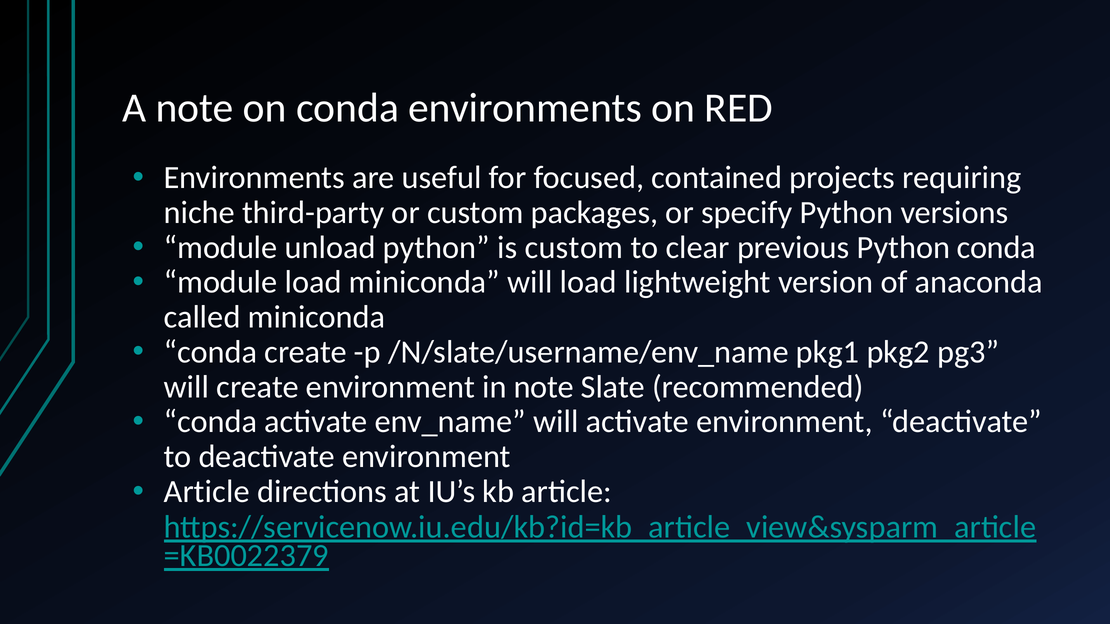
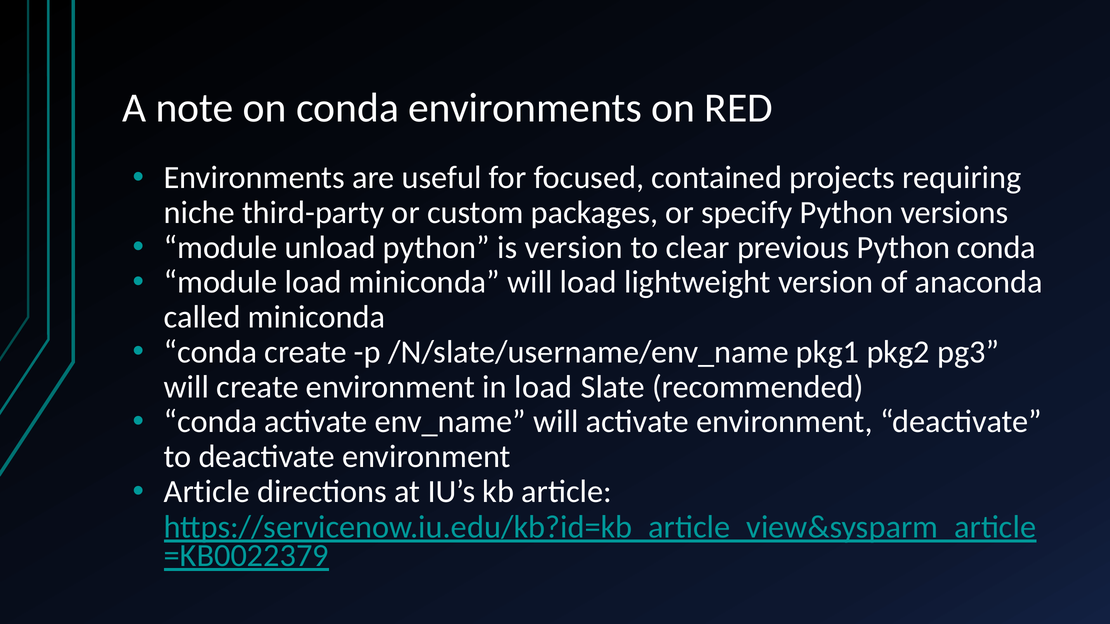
is custom: custom -> version
in note: note -> load
